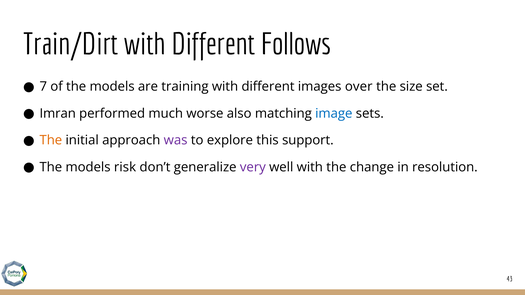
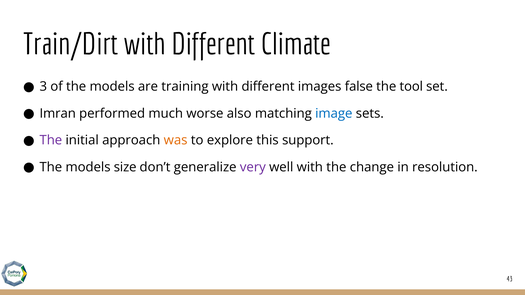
Follows: Follows -> Climate
7: 7 -> 3
over: over -> false
size: size -> tool
The at (51, 140) colour: orange -> purple
was colour: purple -> orange
risk: risk -> size
